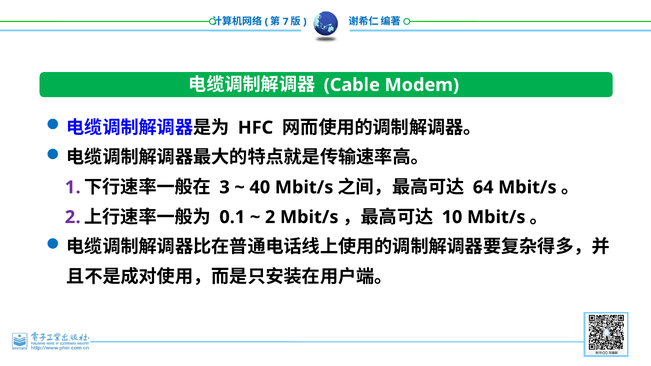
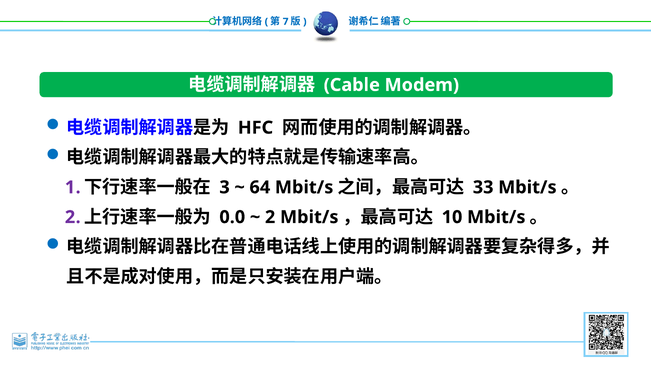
40: 40 -> 64
64: 64 -> 33
0.1: 0.1 -> 0.0
